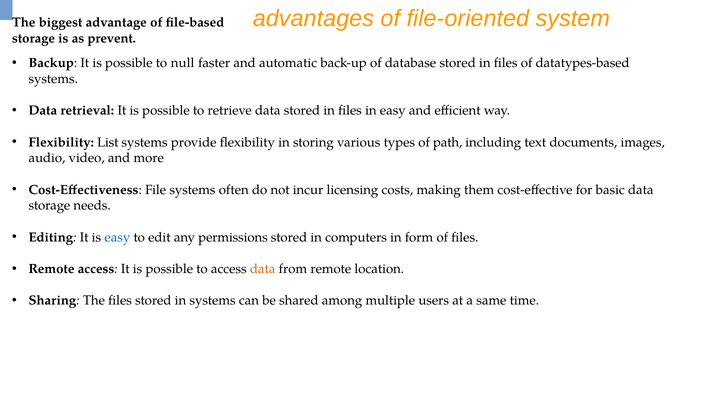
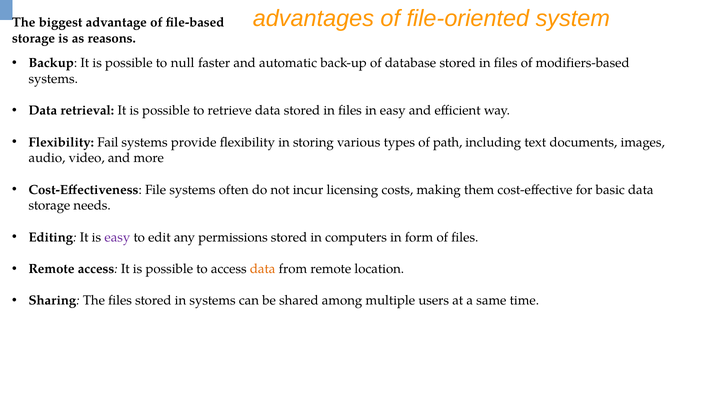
prevent: prevent -> reasons
datatypes-based: datatypes-based -> modifiers-based
List: List -> Fail
easy at (117, 237) colour: blue -> purple
